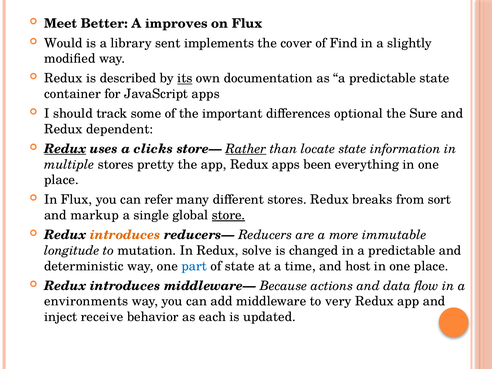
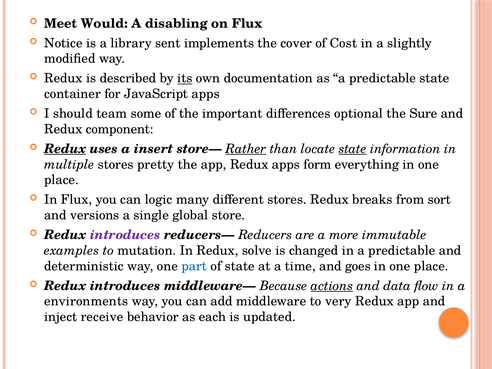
Better: Better -> Would
improves: improves -> disabling
Would: Would -> Notice
Find: Find -> Cost
track: track -> team
dependent: dependent -> component
clicks: clicks -> insert
state at (353, 149) underline: none -> present
been: been -> form
refer: refer -> logic
markup: markup -> versions
store underline: present -> none
introduces at (125, 235) colour: orange -> purple
longitude: longitude -> examples
host: host -> goes
actions underline: none -> present
